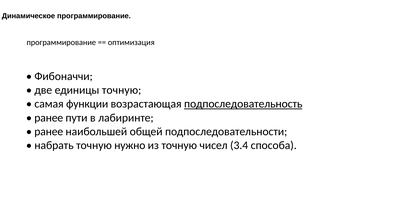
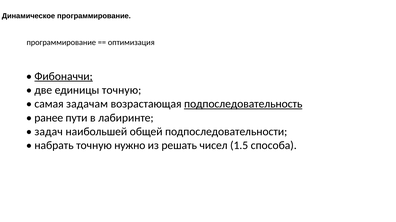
Фибоначчи underline: none -> present
функции: функции -> задачам
ранее at (49, 132): ранее -> задач
из точную: точную -> решать
3.4: 3.4 -> 1.5
